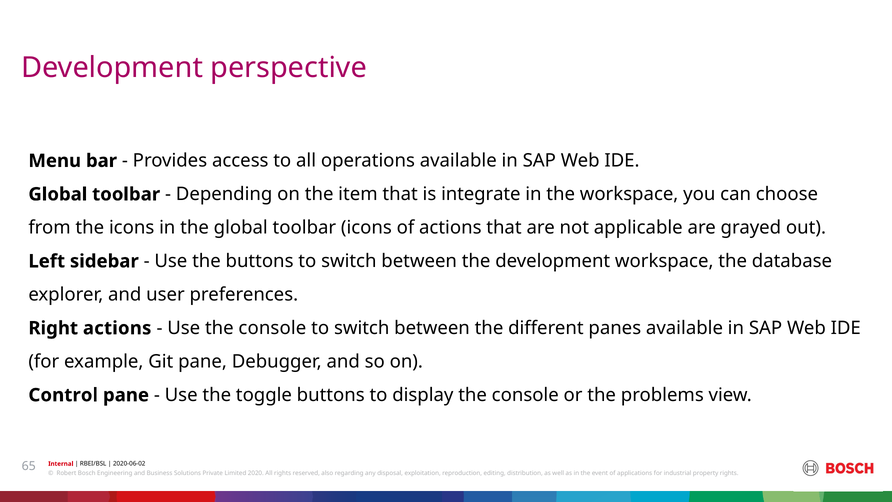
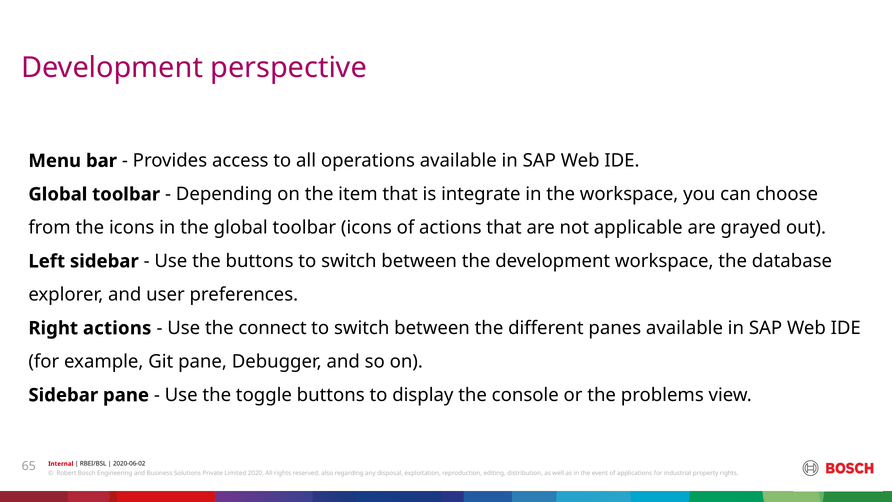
Use the console: console -> connect
Control at (63, 395): Control -> Sidebar
